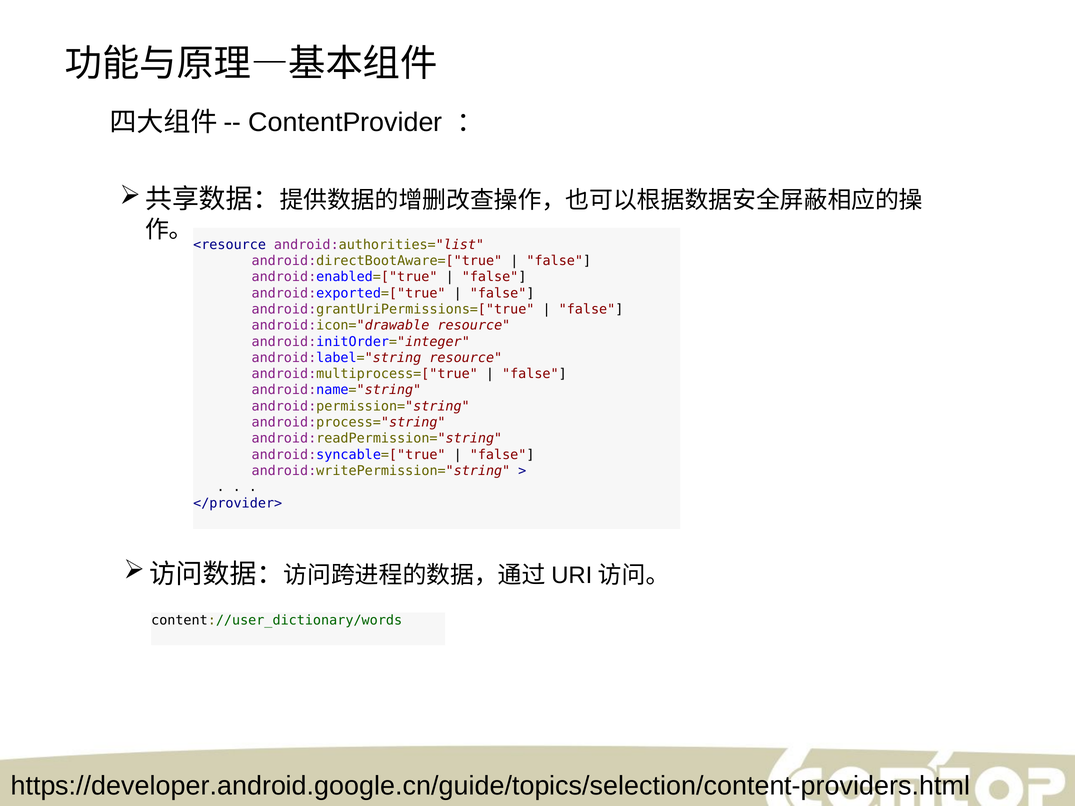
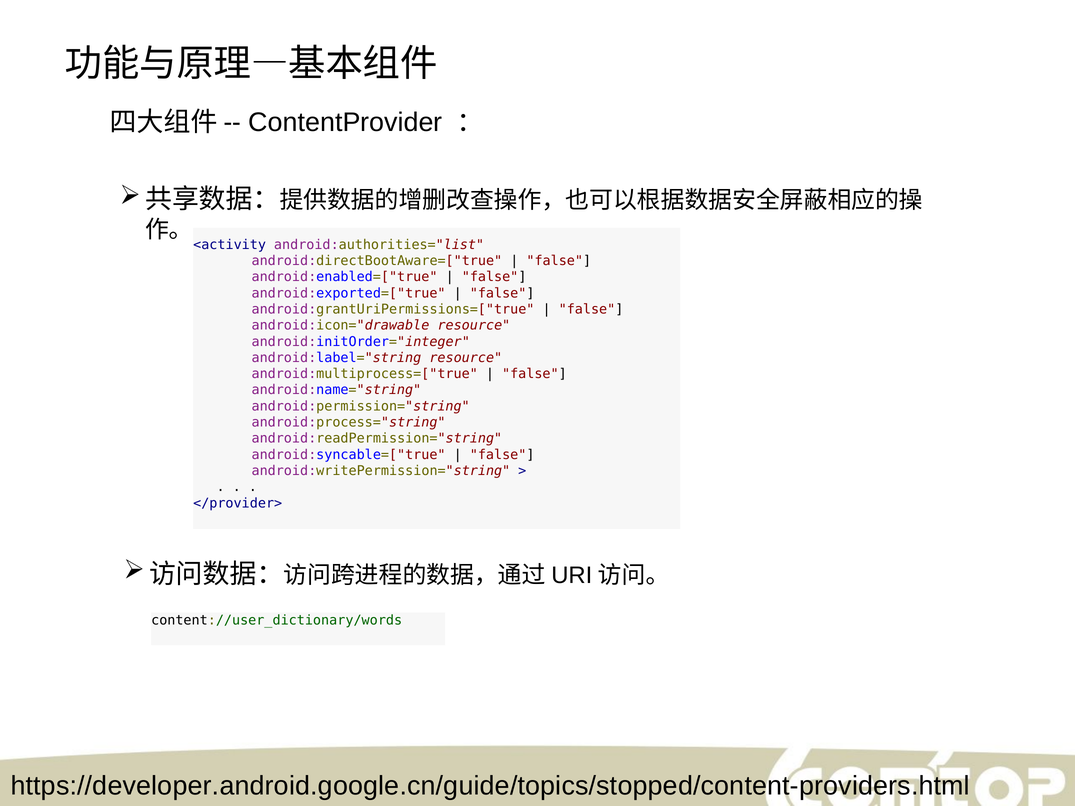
<resource: <resource -> <activity
https://developer.android.google.cn/guide/topics/selection/content-providers.html: https://developer.android.google.cn/guide/topics/selection/content-providers.html -> https://developer.android.google.cn/guide/topics/stopped/content-providers.html
